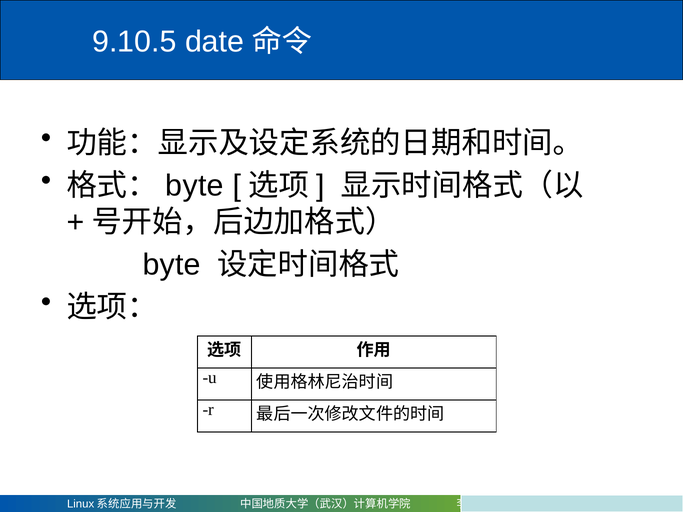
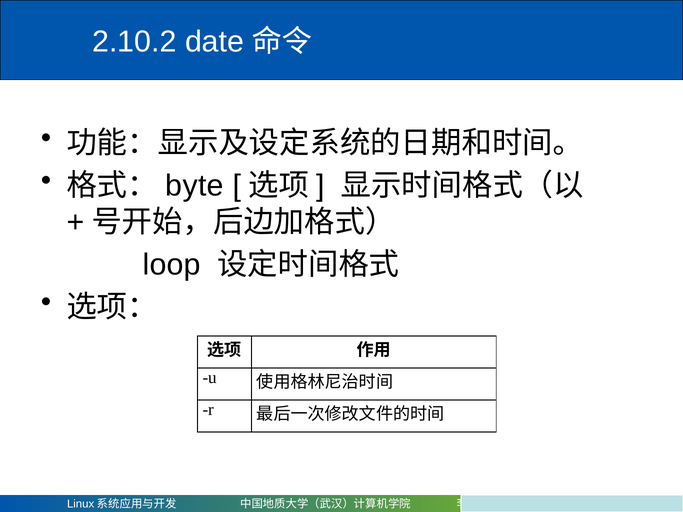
9.10.5: 9.10.5 -> 2.10.2
byte at (172, 265): byte -> loop
